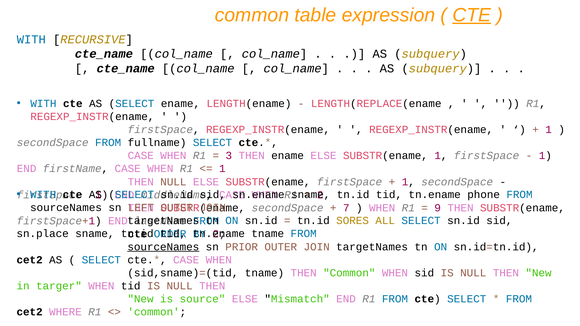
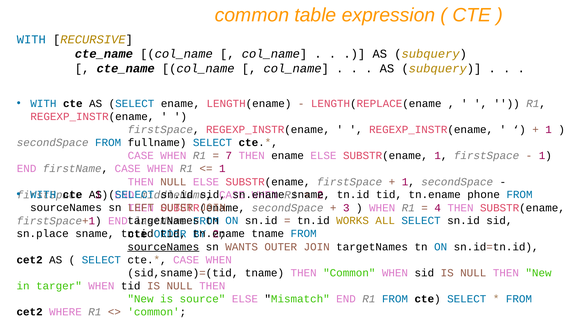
CTE at (472, 15) underline: present -> none
3: 3 -> 7
7: 7 -> 3
9: 9 -> 4
SORES: SORES -> WORKS
PRIOR: PRIOR -> WANTS
